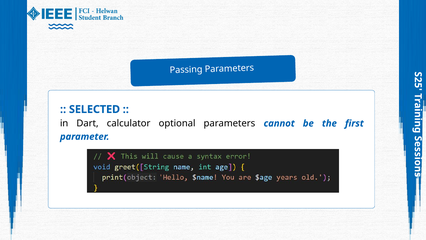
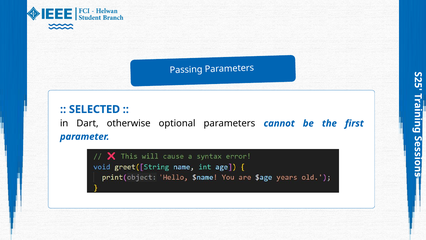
calculator: calculator -> otherwise
